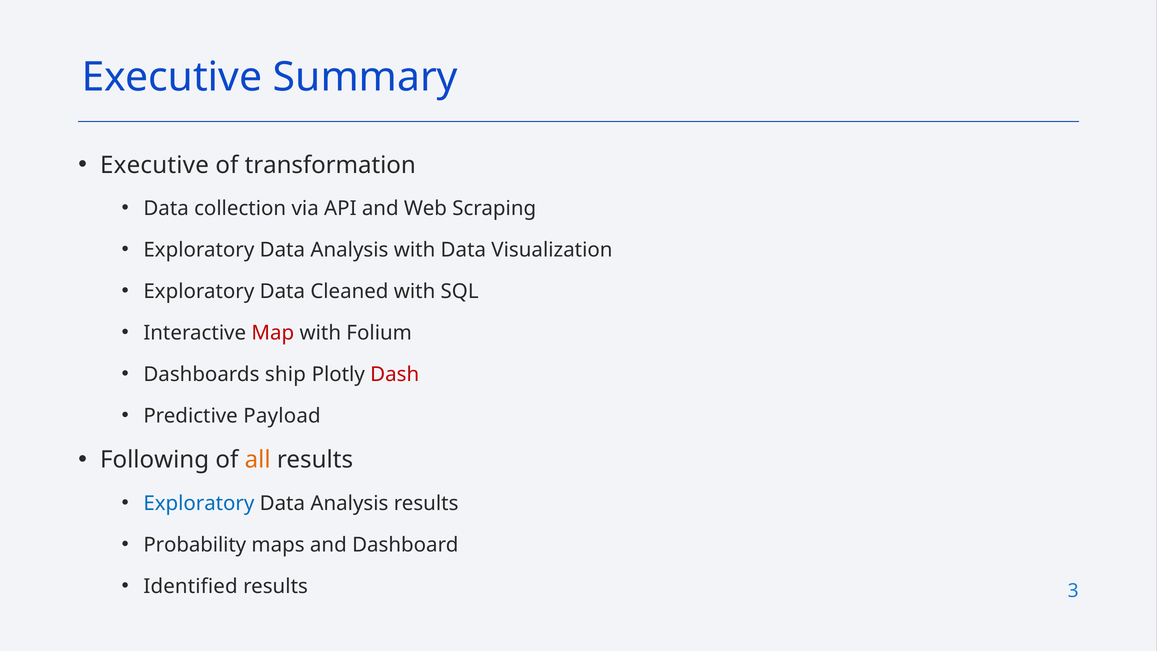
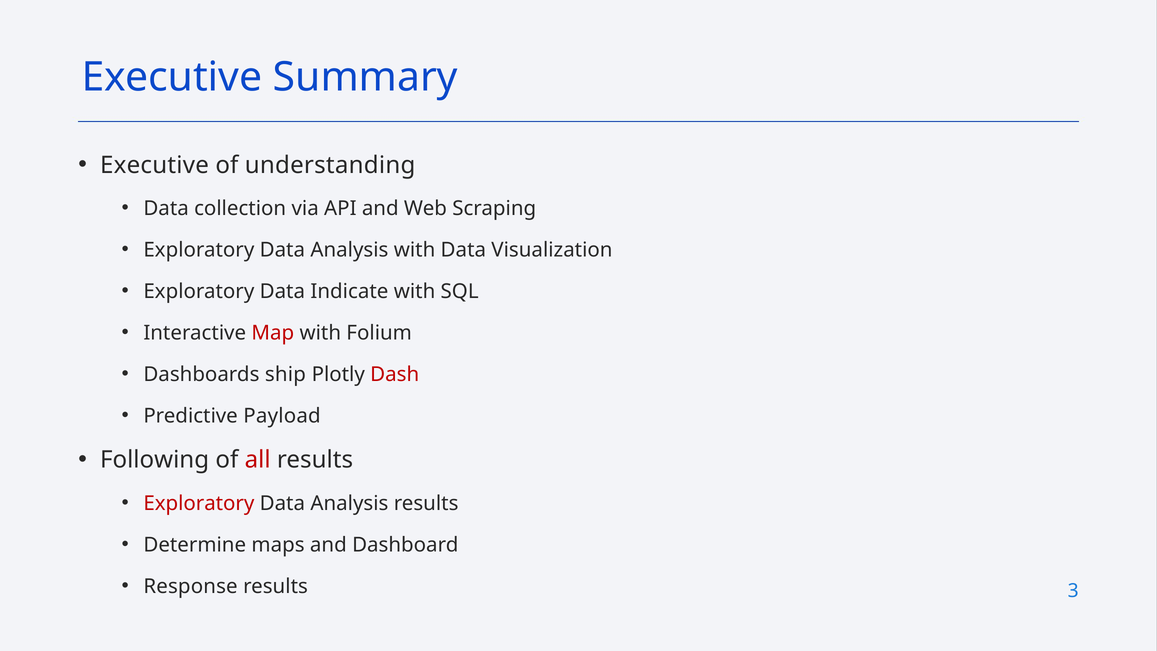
transformation: transformation -> understanding
Cleaned: Cleaned -> Indicate
all colour: orange -> red
Exploratory at (199, 503) colour: blue -> red
Probability: Probability -> Determine
Identified: Identified -> Response
